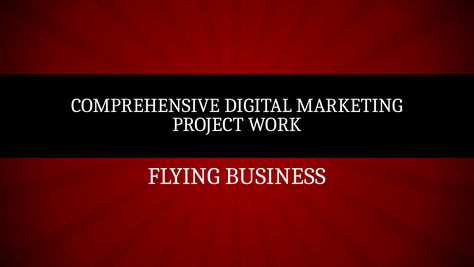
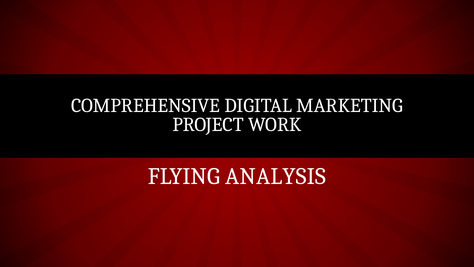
BUSINESS: BUSINESS -> ANALYSIS
